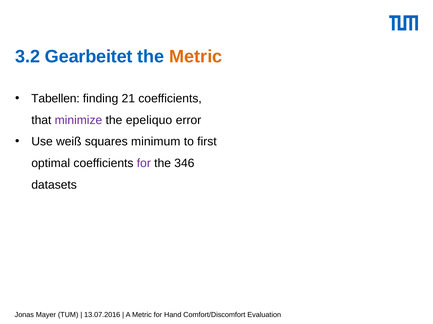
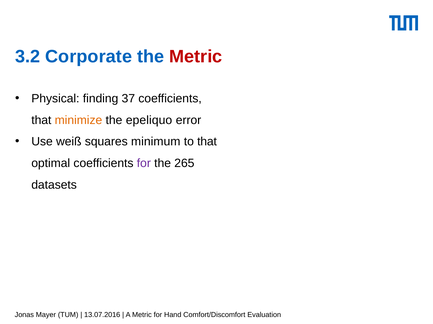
Gearbeitet: Gearbeitet -> Corporate
Metric at (196, 57) colour: orange -> red
Tabellen: Tabellen -> Physical
21: 21 -> 37
minimize colour: purple -> orange
to first: first -> that
346: 346 -> 265
